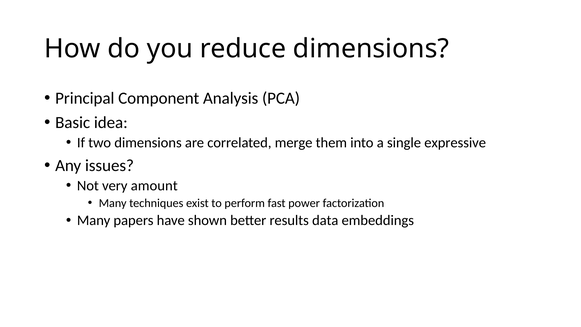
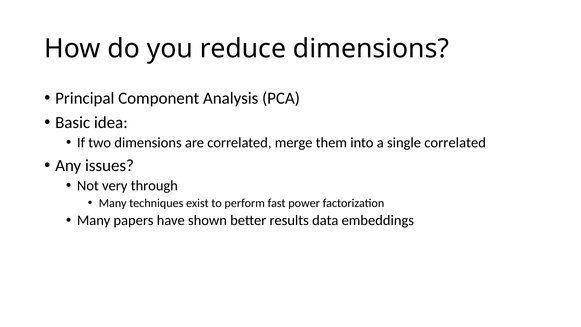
single expressive: expressive -> correlated
amount: amount -> through
